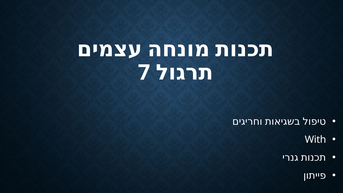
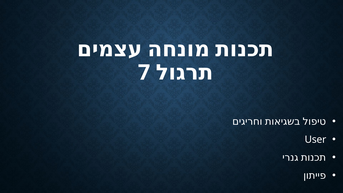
With: With -> User
